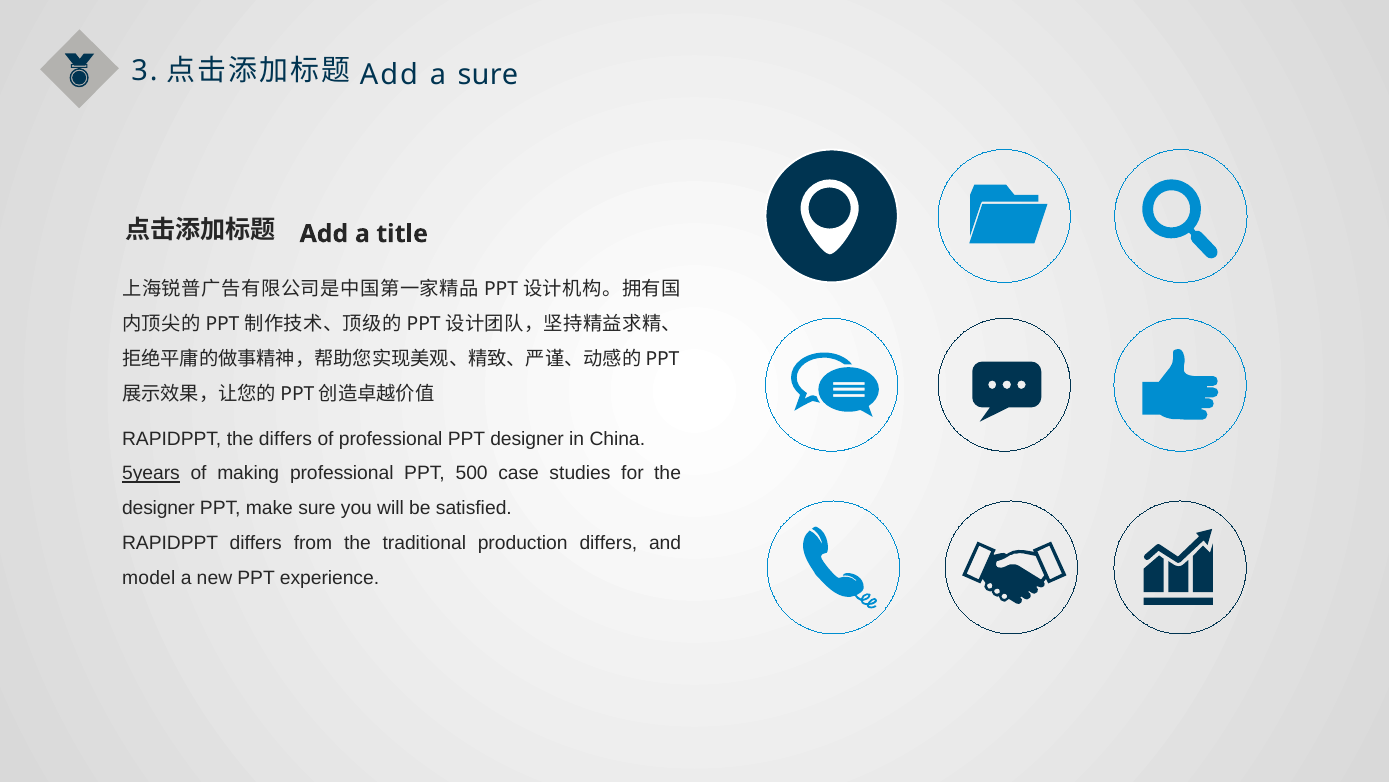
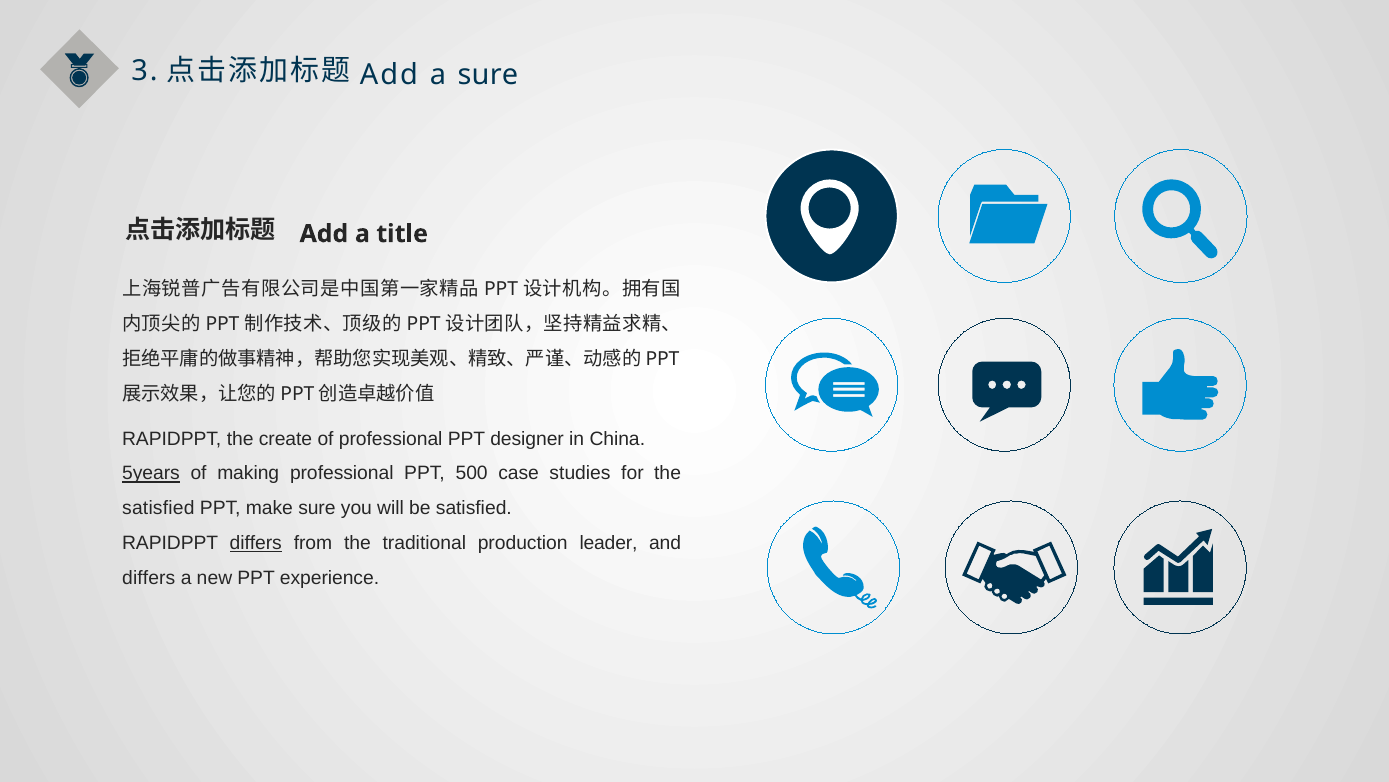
the differs: differs -> create
designer at (159, 508): designer -> satisfied
differs at (256, 543) underline: none -> present
production differs: differs -> leader
model at (149, 578): model -> differs
